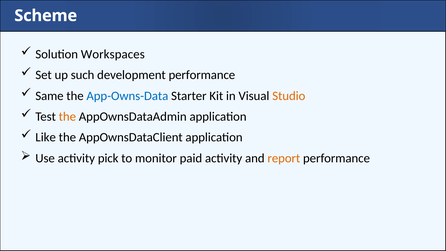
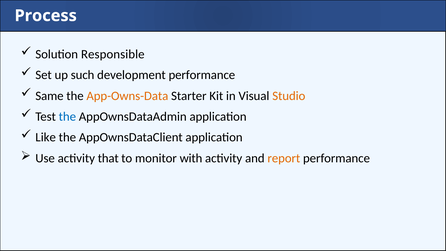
Scheme: Scheme -> Process
Workspaces: Workspaces -> Responsible
App-Owns-Data colour: blue -> orange
the at (67, 117) colour: orange -> blue
pick: pick -> that
paid: paid -> with
